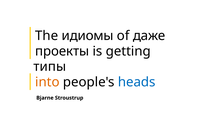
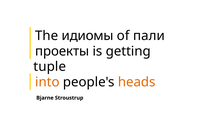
даже: даже -> пали
типы: типы -> tuple
heads colour: blue -> orange
